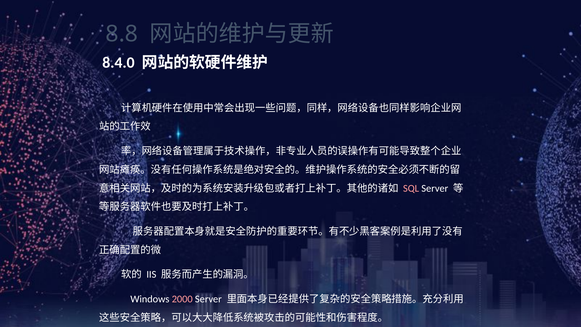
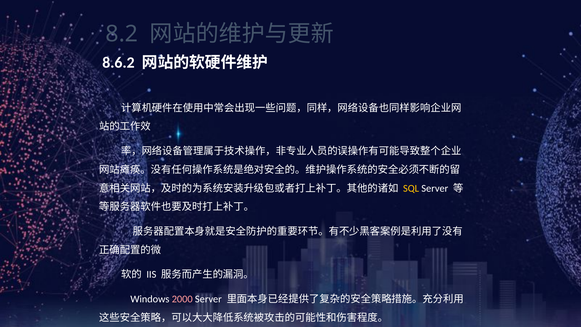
8.8: 8.8 -> 8.2
8.4.0: 8.4.0 -> 8.6.2
SQL colour: pink -> yellow
